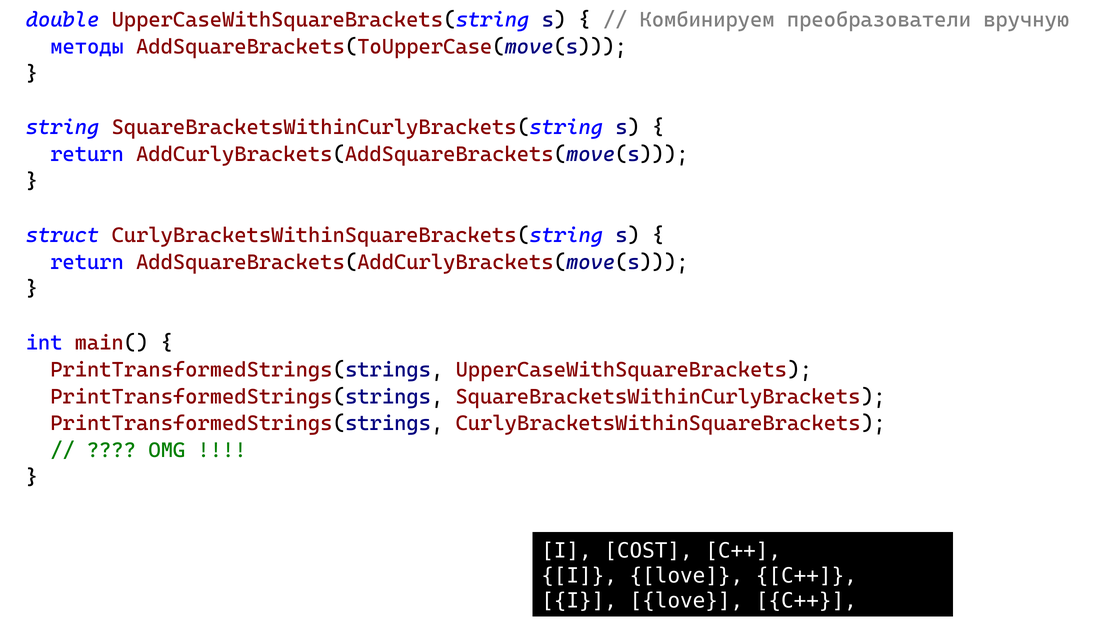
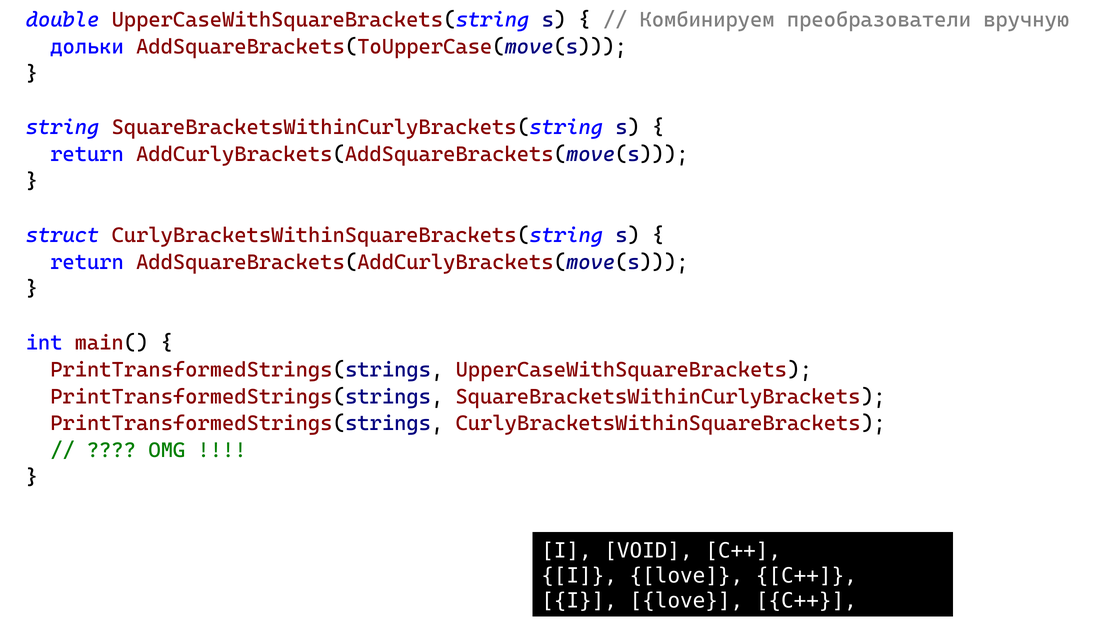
методы: методы -> дольки
COST: COST -> VOID
